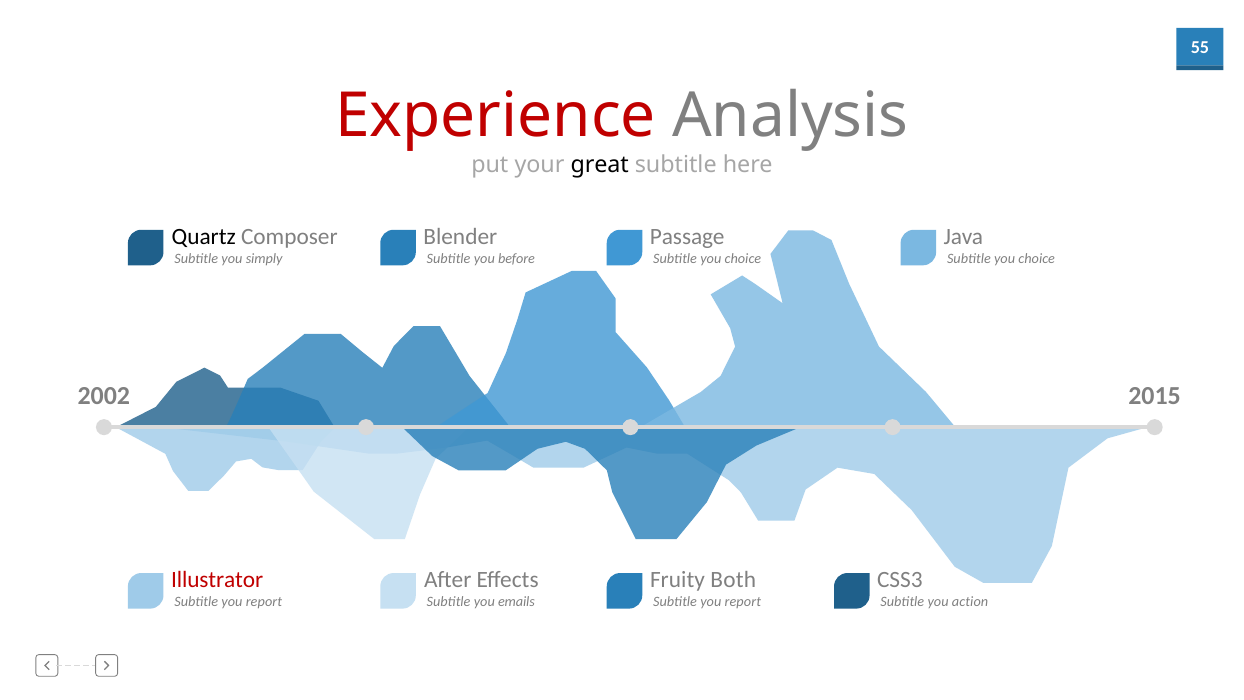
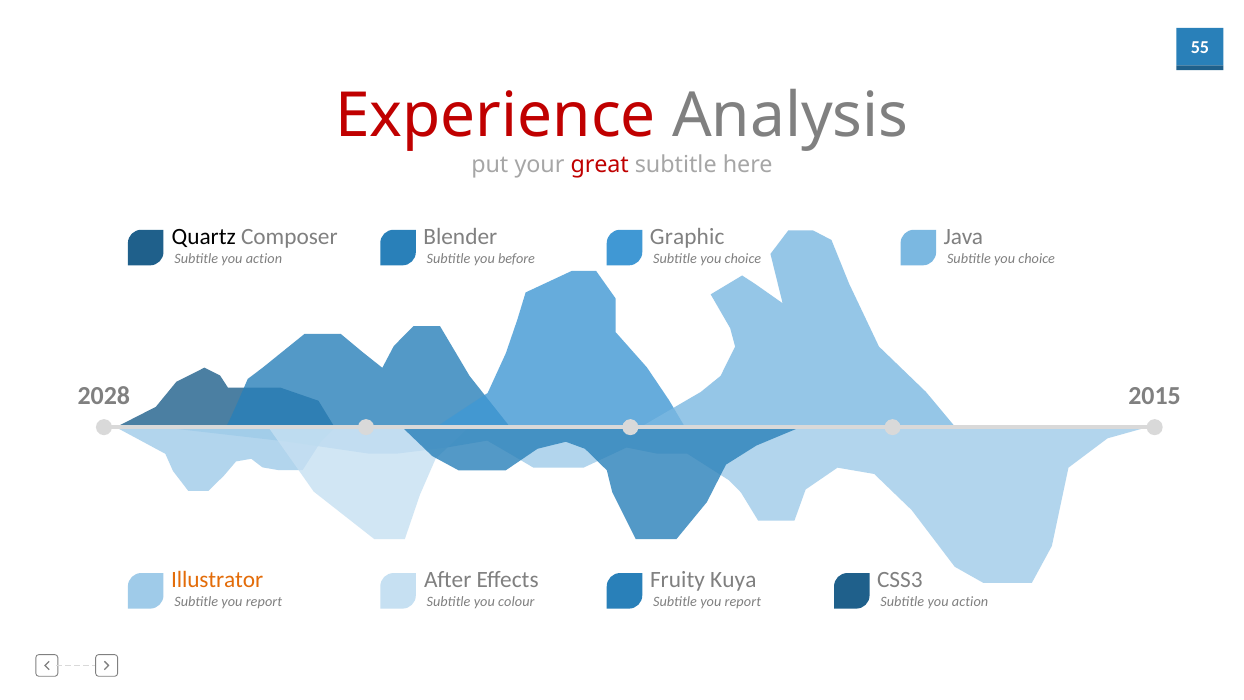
great colour: black -> red
Passage: Passage -> Graphic
simply at (264, 259): simply -> action
2002: 2002 -> 2028
Illustrator colour: red -> orange
Both: Both -> Kuya
emails: emails -> colour
